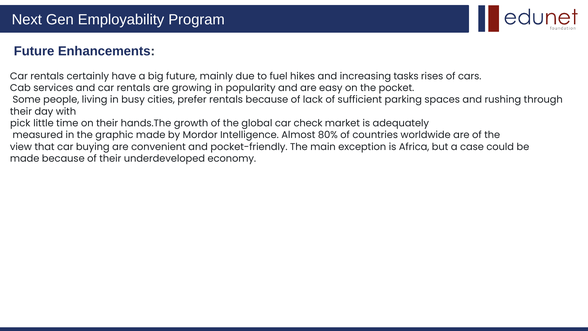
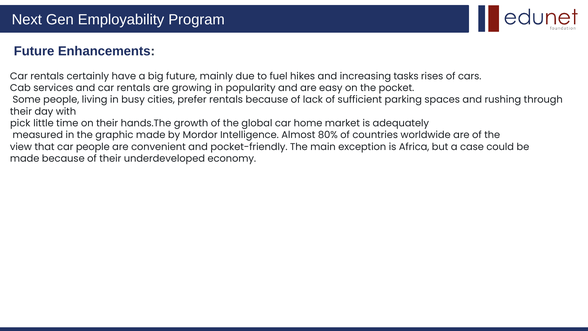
check: check -> home
car buying: buying -> people
